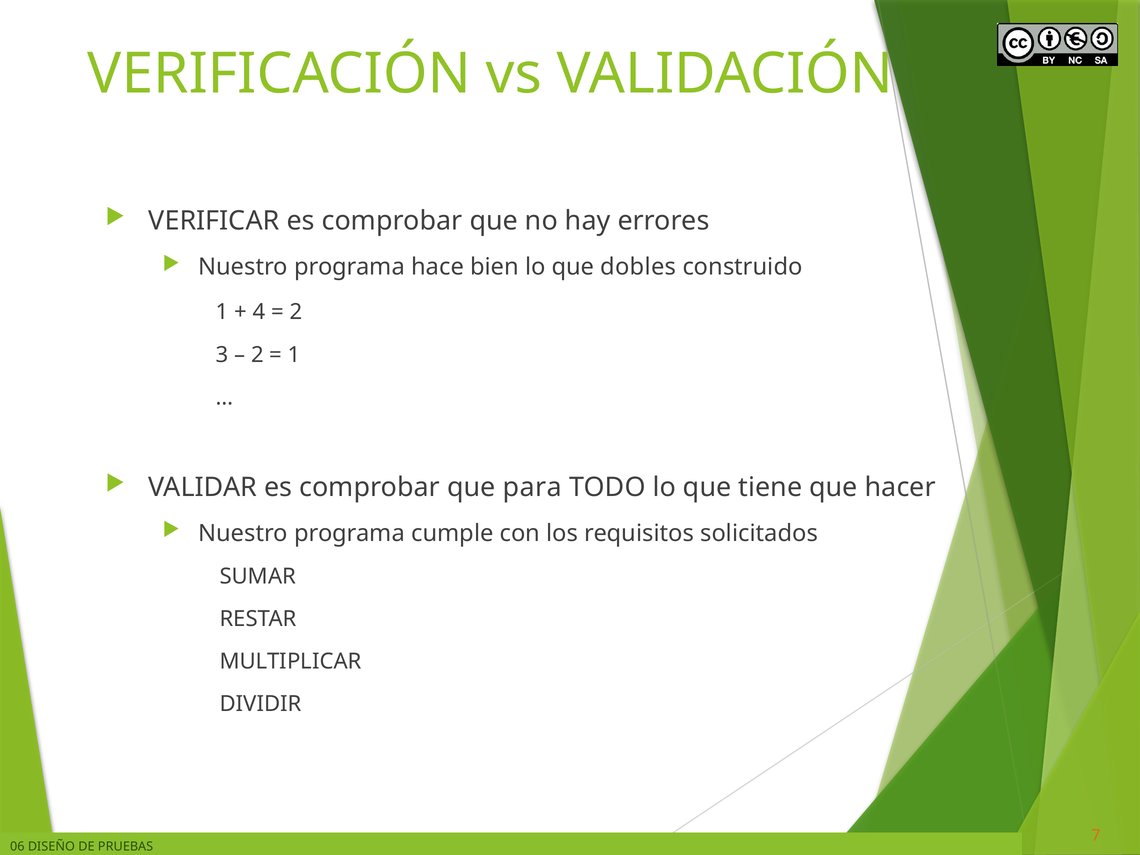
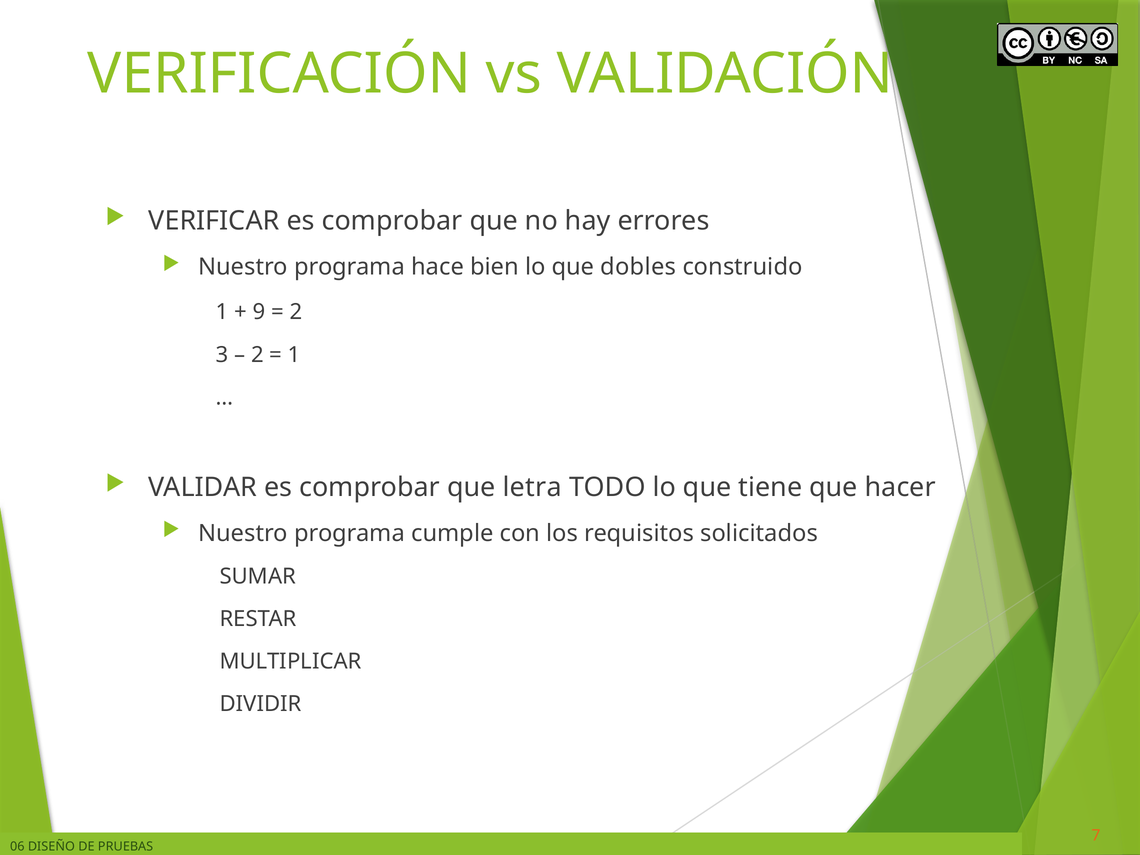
4: 4 -> 9
para: para -> letra
